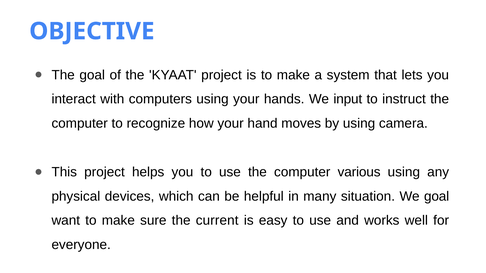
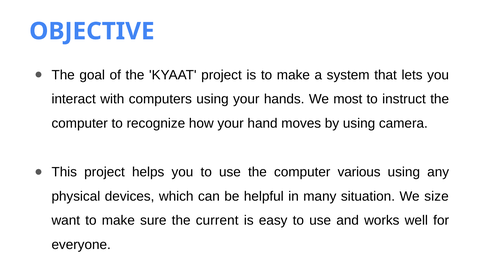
input: input -> most
We goal: goal -> size
